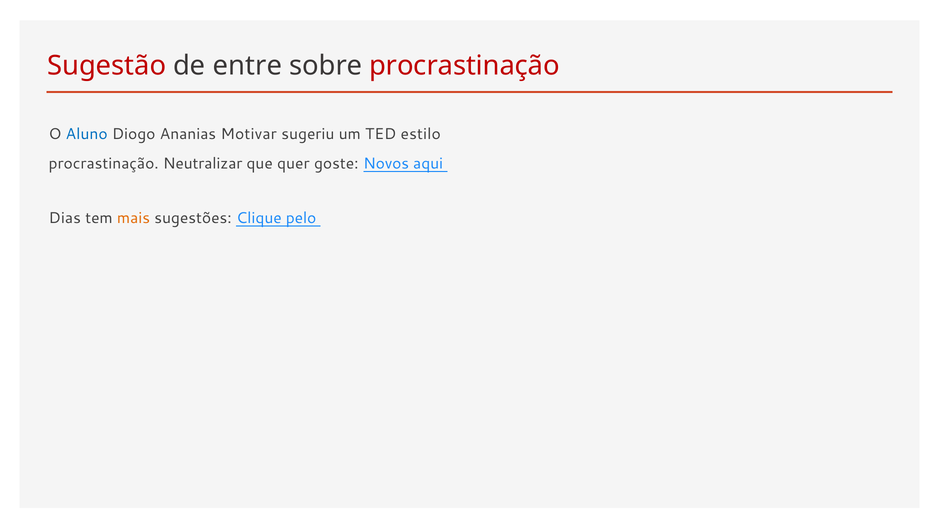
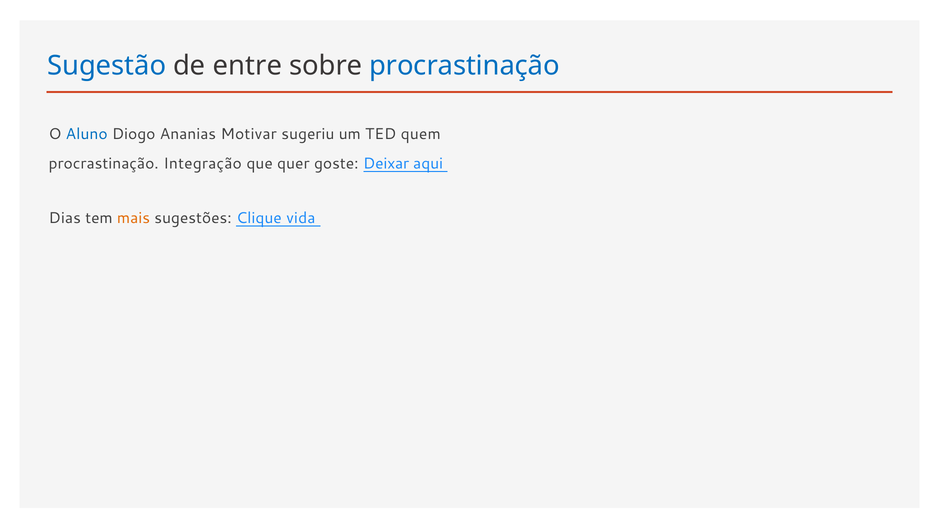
Sugestão colour: red -> blue
procrastinação at (464, 66) colour: red -> blue
estilo: estilo -> quem
Neutralizar: Neutralizar -> Integração
Novos: Novos -> Deixar
pelo: pelo -> vida
